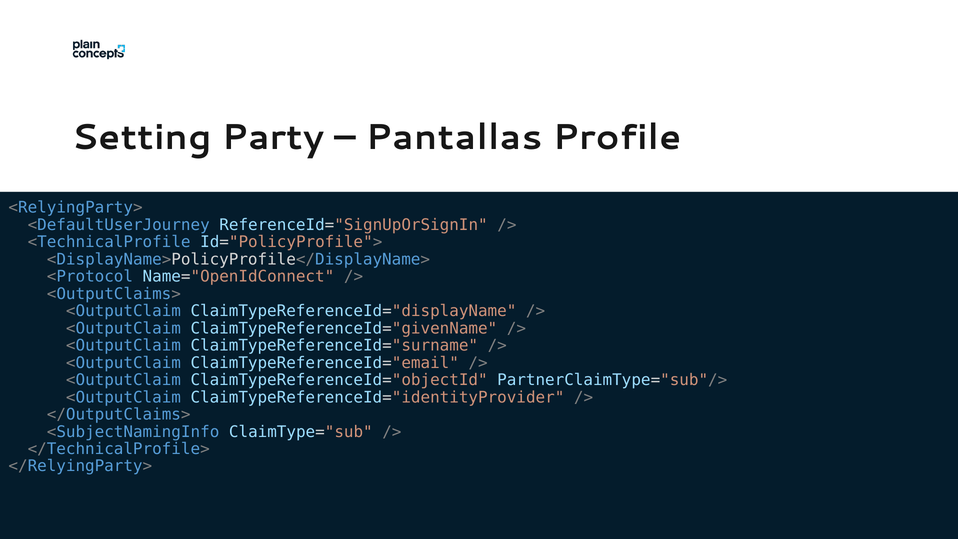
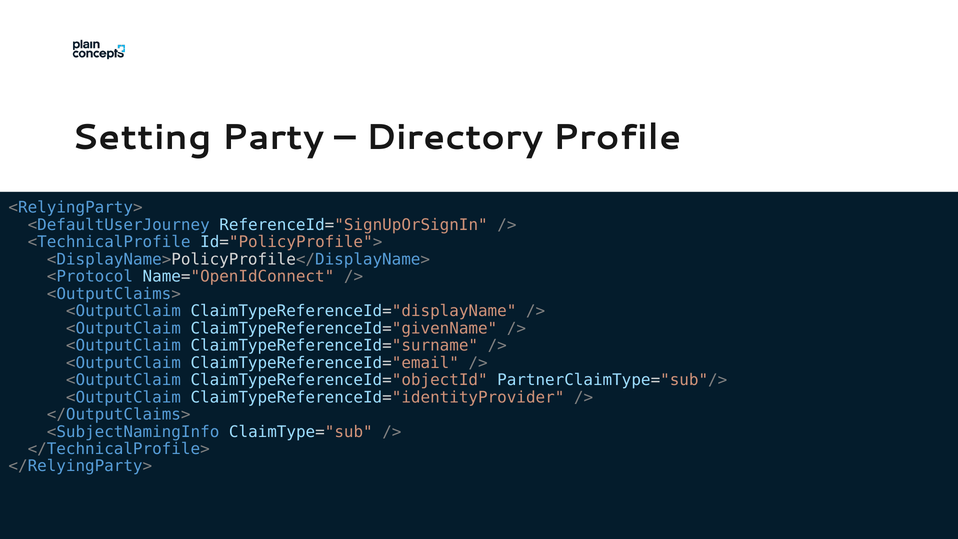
Pantallas: Pantallas -> Directory
